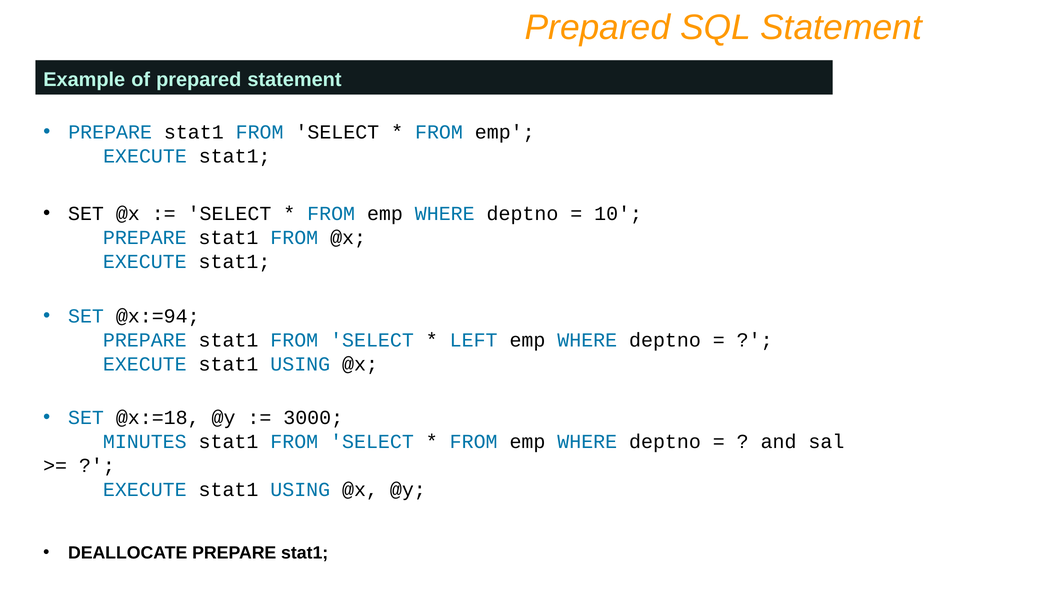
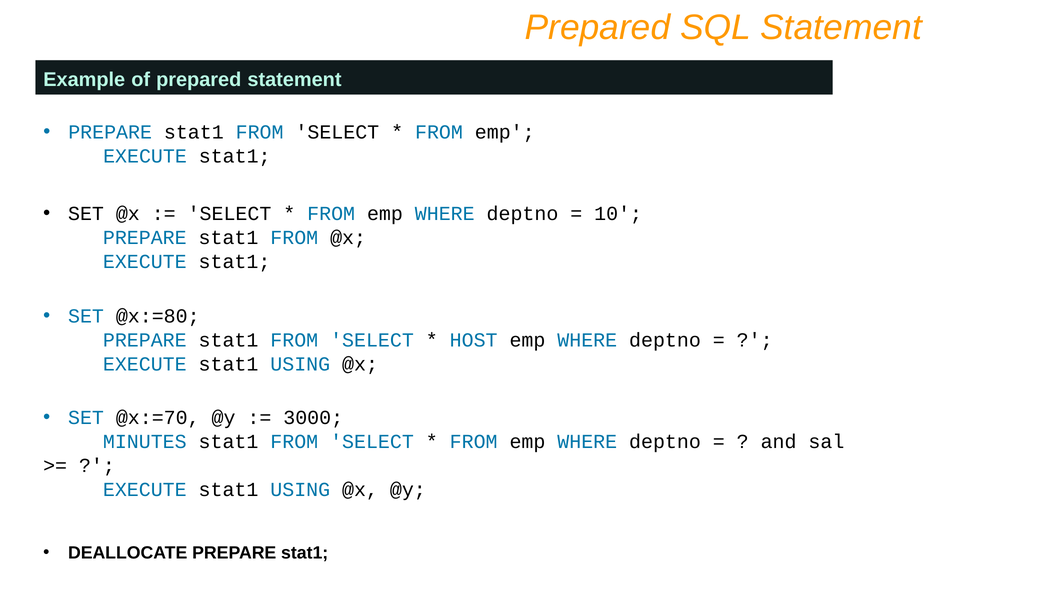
@x:=94: @x:=94 -> @x:=80
LEFT: LEFT -> HOST
@x:=18: @x:=18 -> @x:=70
